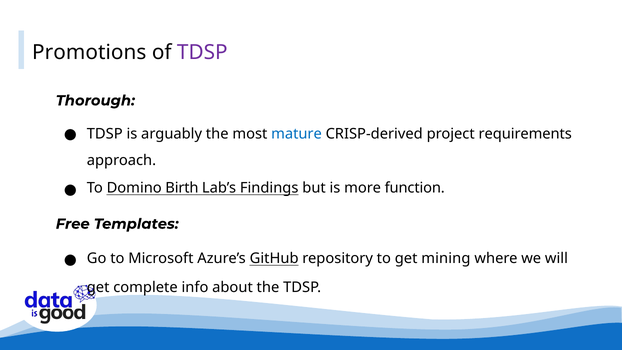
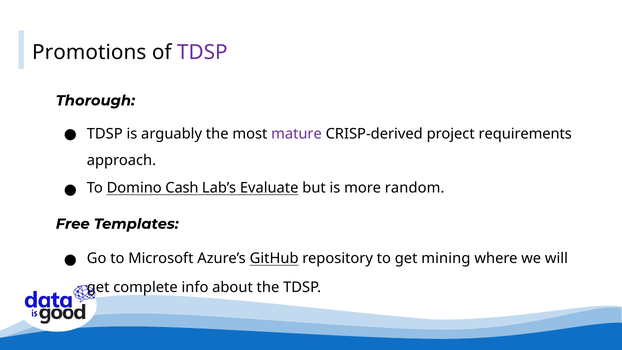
mature colour: blue -> purple
Birth: Birth -> Cash
Findings: Findings -> Evaluate
function: function -> random
